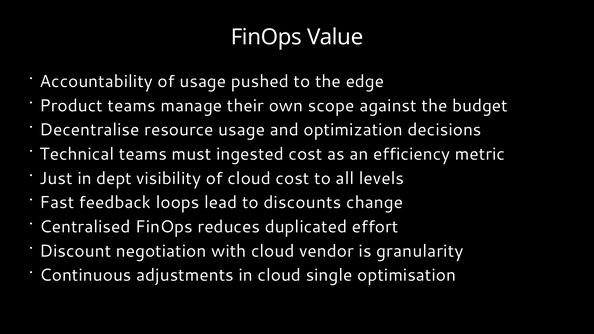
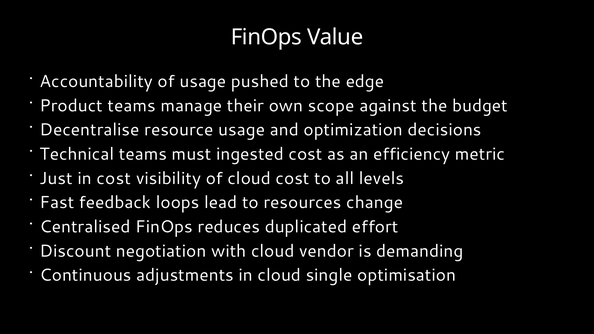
in dept: dept -> cost
discounts: discounts -> resources
granularity: granularity -> demanding
